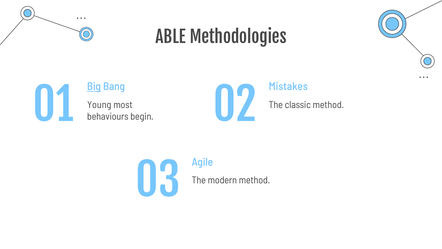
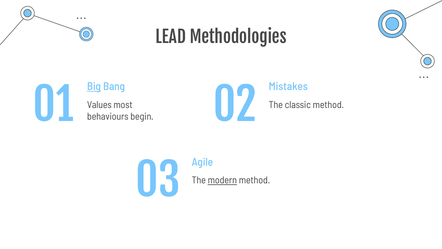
ABLE: ABLE -> LEAD
Young: Young -> Values
modern underline: none -> present
